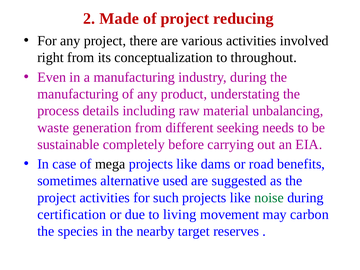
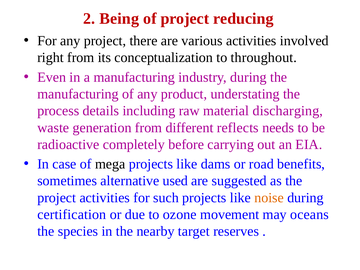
Made: Made -> Being
unbalancing: unbalancing -> discharging
seeking: seeking -> reflects
sustainable: sustainable -> radioactive
noise colour: green -> orange
living: living -> ozone
carbon: carbon -> oceans
